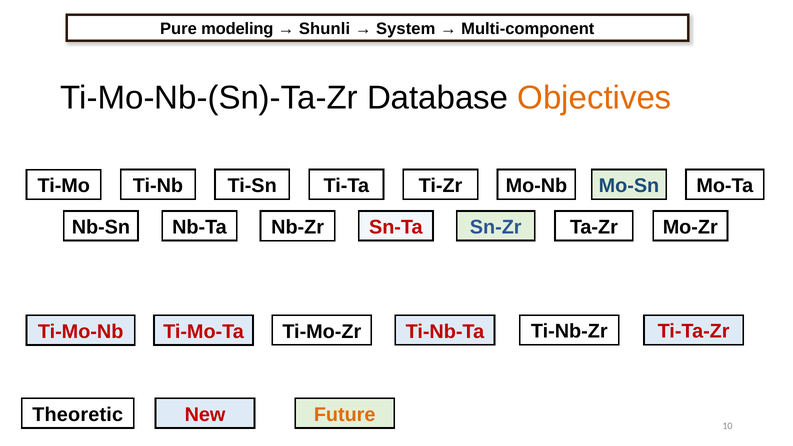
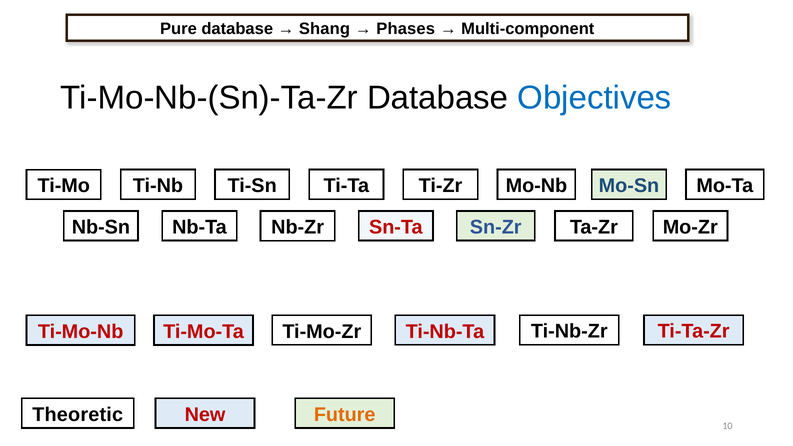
Pure modeling: modeling -> database
Shunli: Shunli -> Shang
System: System -> Phases
Objectives colour: orange -> blue
